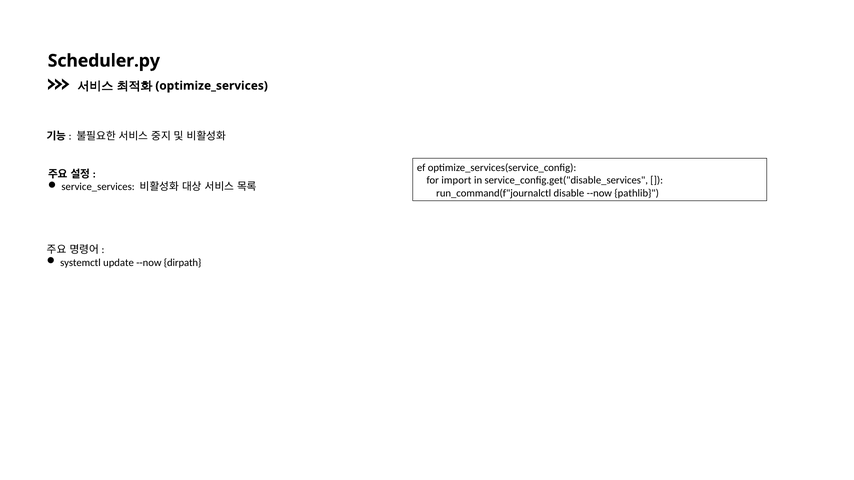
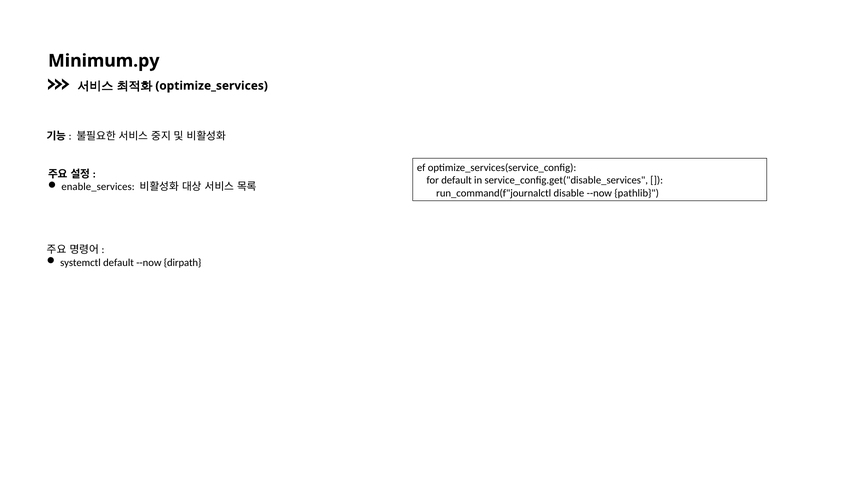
Scheduler.py: Scheduler.py -> Minimum.py
for import: import -> default
service_services: service_services -> enable_services
systemctl update: update -> default
